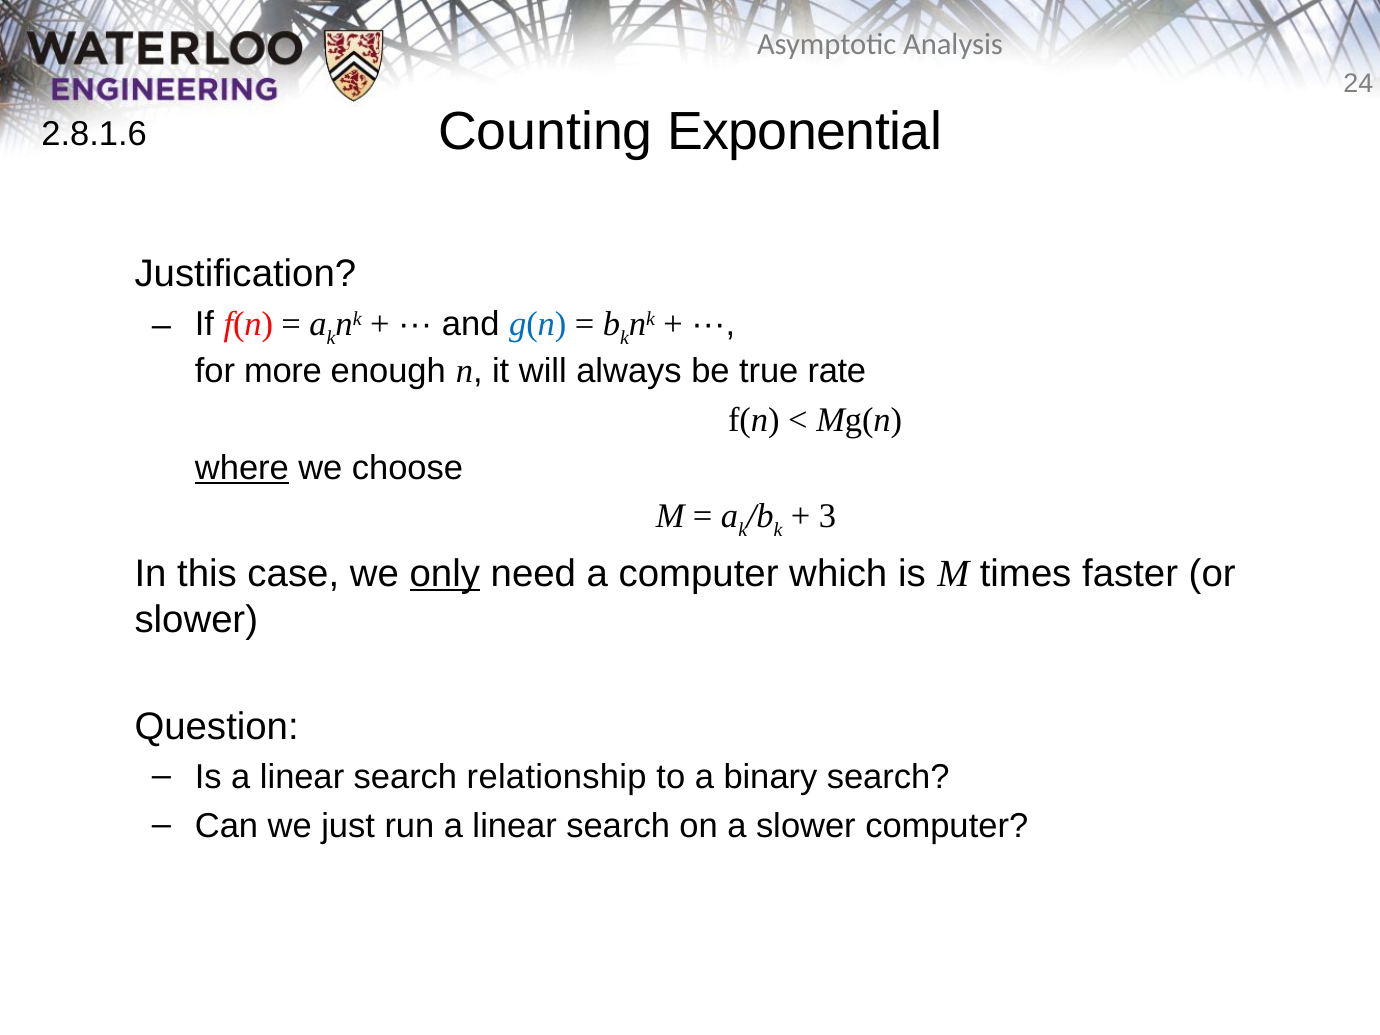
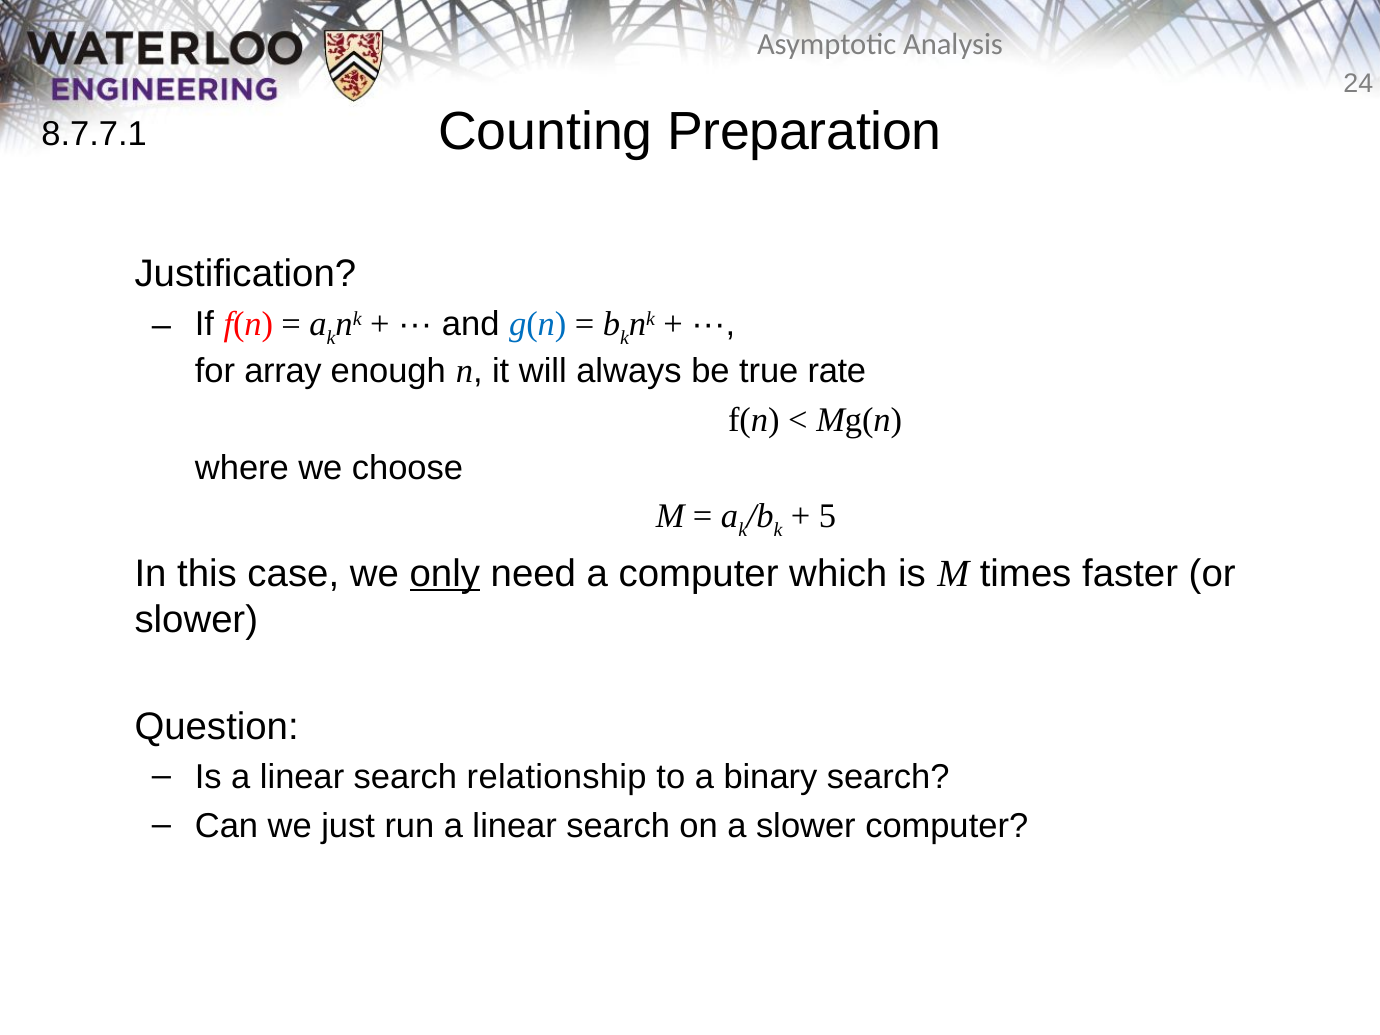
Exponential: Exponential -> Preparation
2.8.1.6: 2.8.1.6 -> 8.7.7.1
more: more -> array
where underline: present -> none
3: 3 -> 5
